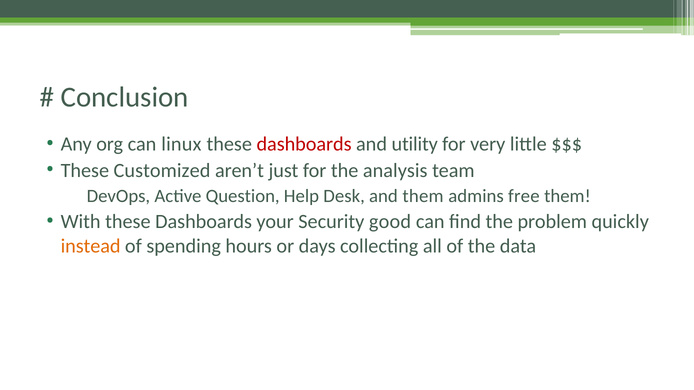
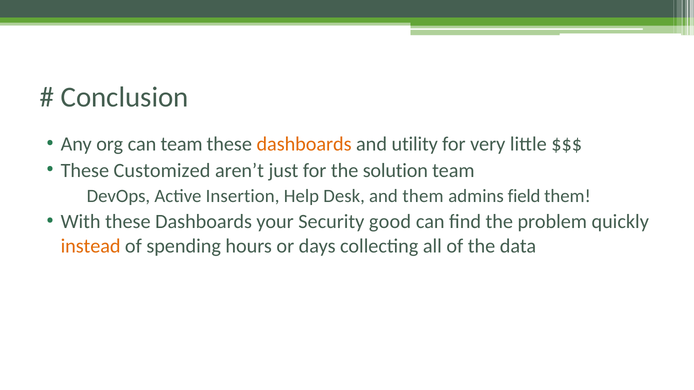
can linux: linux -> team
dashboards at (304, 144) colour: red -> orange
analysis: analysis -> solution
Question: Question -> Insertion
free: free -> field
